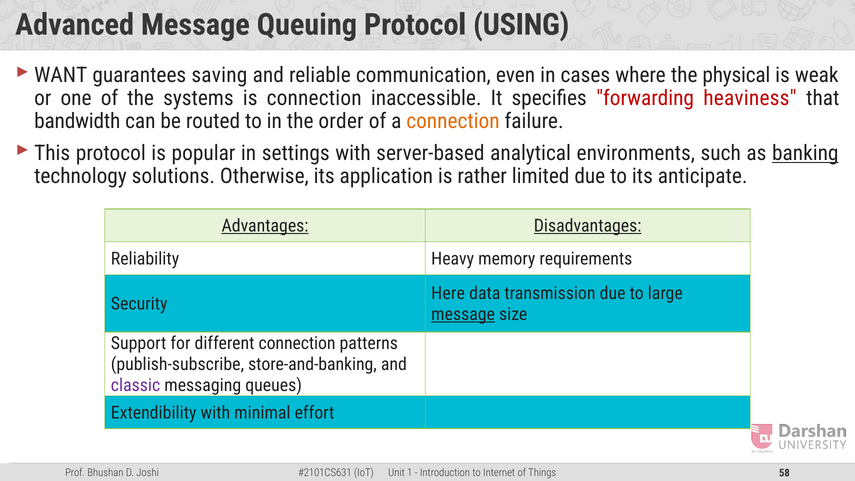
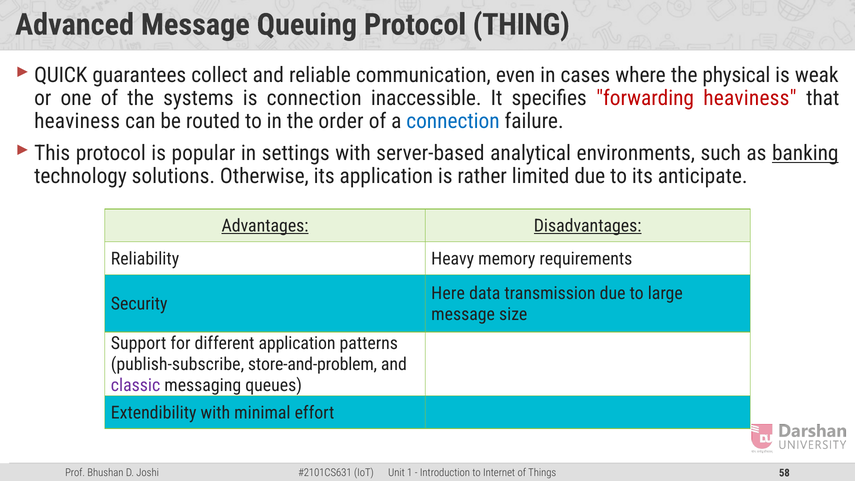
USING: USING -> THING
WANT: WANT -> QUICK
saving: saving -> collect
bandwidth at (77, 121): bandwidth -> heaviness
connection at (453, 121) colour: orange -> blue
message at (463, 314) underline: present -> none
different connection: connection -> application
store-and-banking: store-and-banking -> store-and-problem
